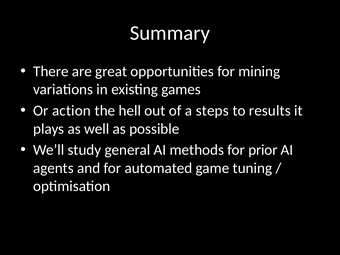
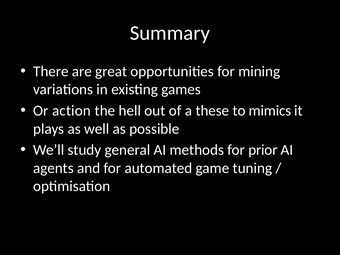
steps: steps -> these
results: results -> mimics
